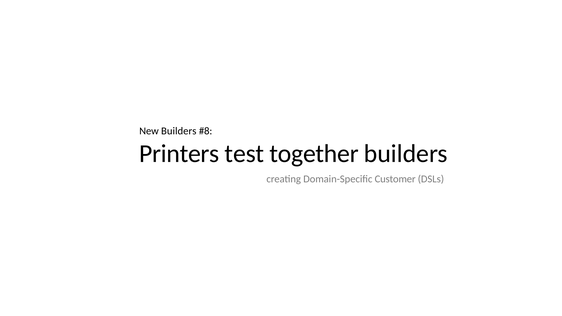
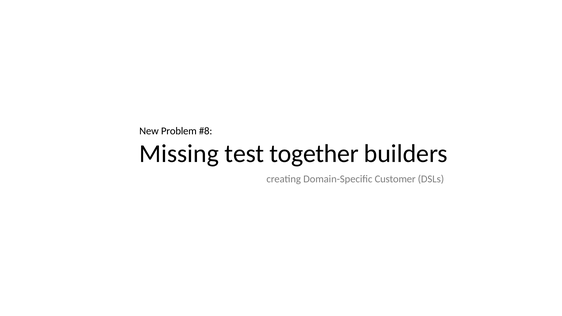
New Builders: Builders -> Problem
Printers: Printers -> Missing
